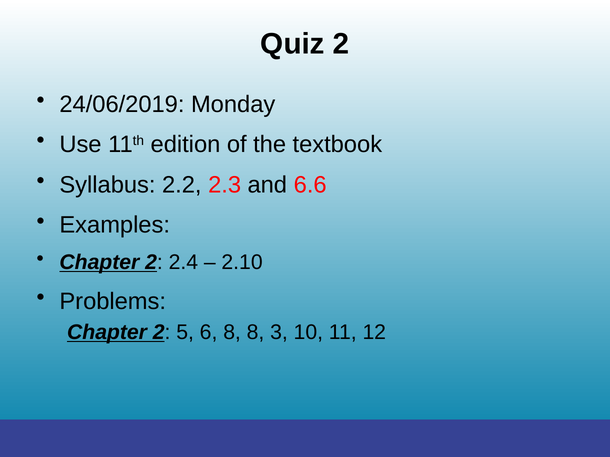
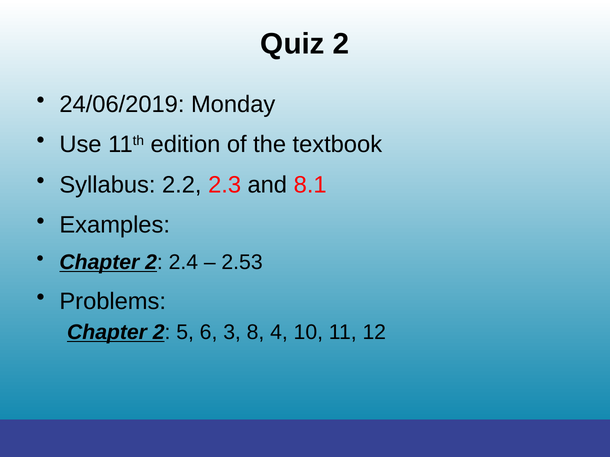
6.6: 6.6 -> 8.1
2.10: 2.10 -> 2.53
6 8: 8 -> 3
3: 3 -> 4
